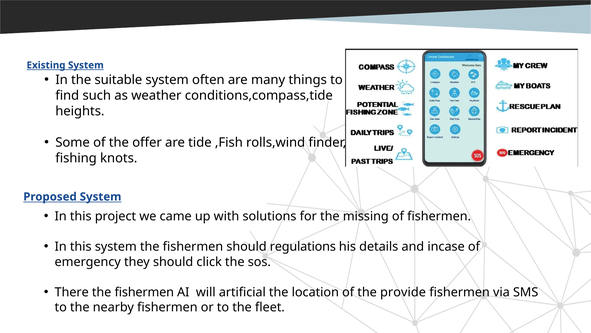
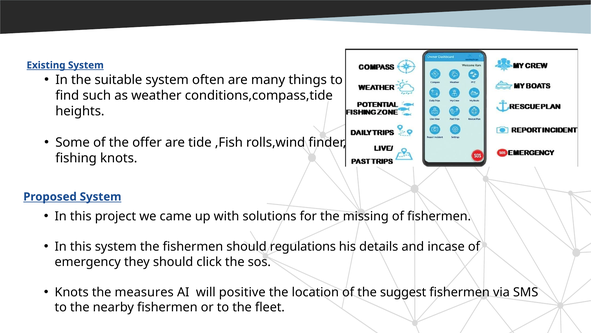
There at (72, 292): There -> Knots
fishermen at (144, 292): fishermen -> measures
artificial: artificial -> positive
provide: provide -> suggest
